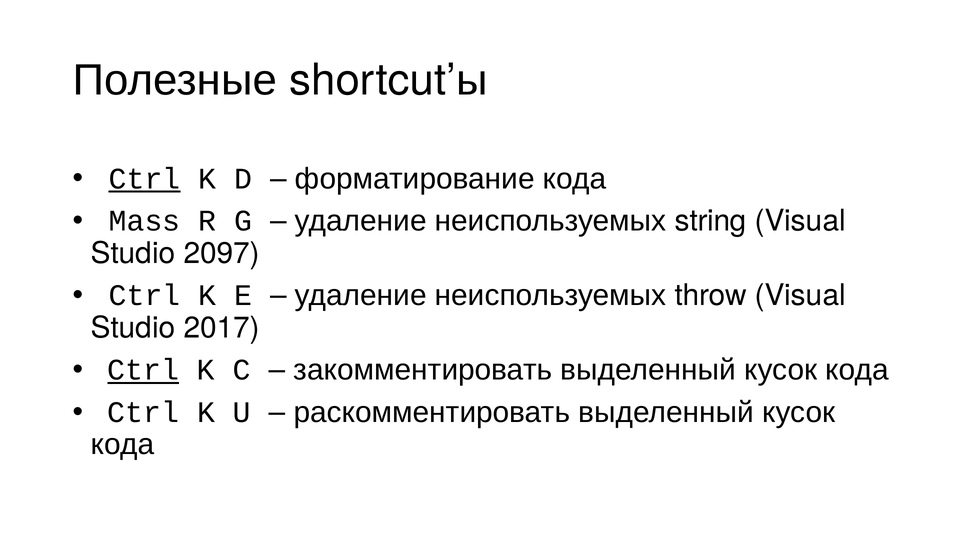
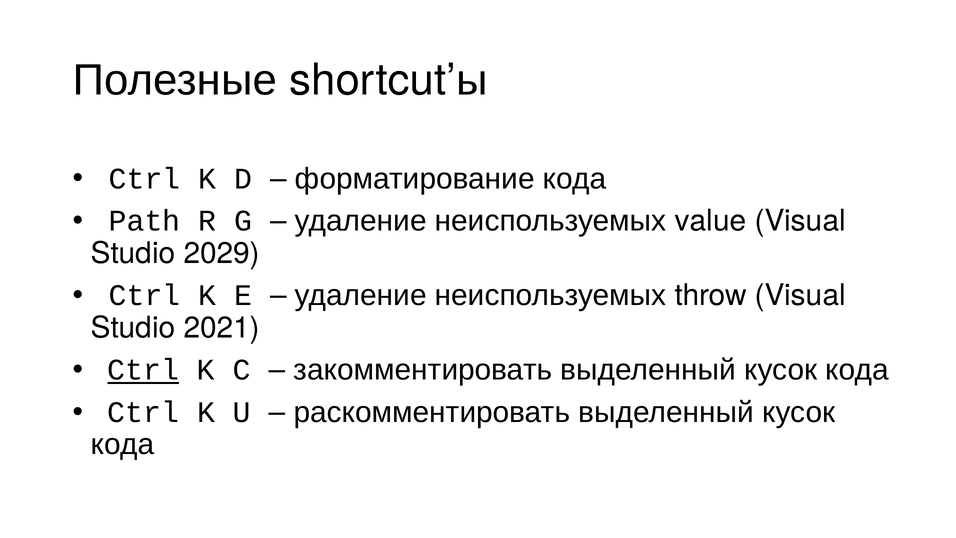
Ctrl at (145, 179) underline: present -> none
Mass: Mass -> Path
string: string -> value
2097: 2097 -> 2029
2017: 2017 -> 2021
